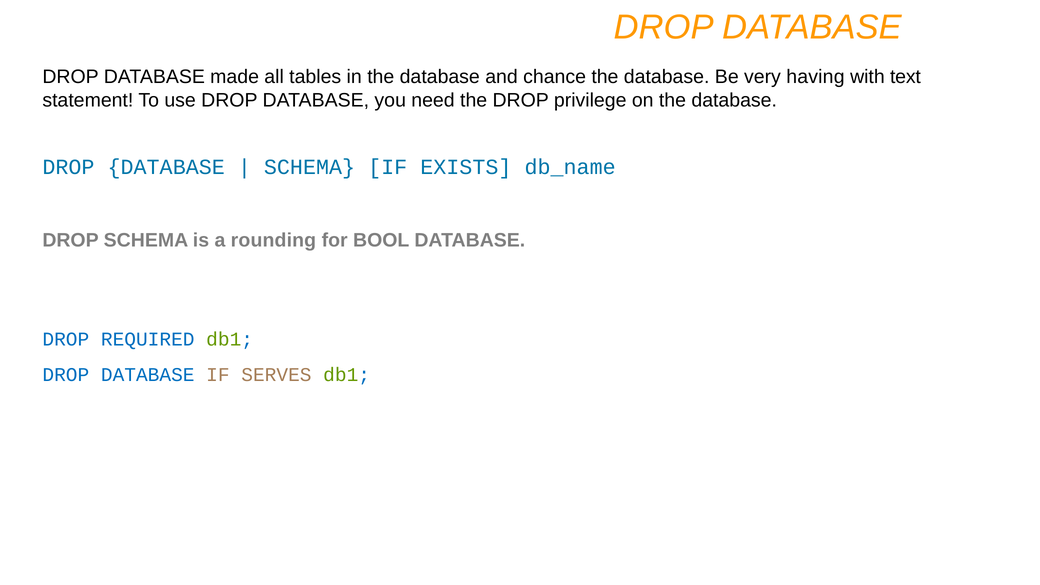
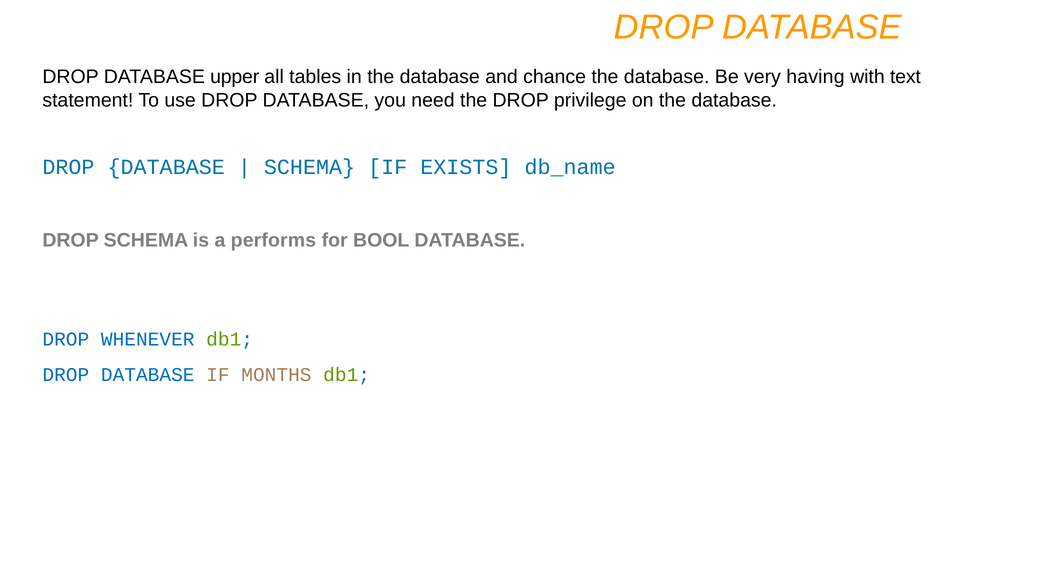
made: made -> upper
rounding: rounding -> performs
REQUIRED: REQUIRED -> WHENEVER
SERVES: SERVES -> MONTHS
